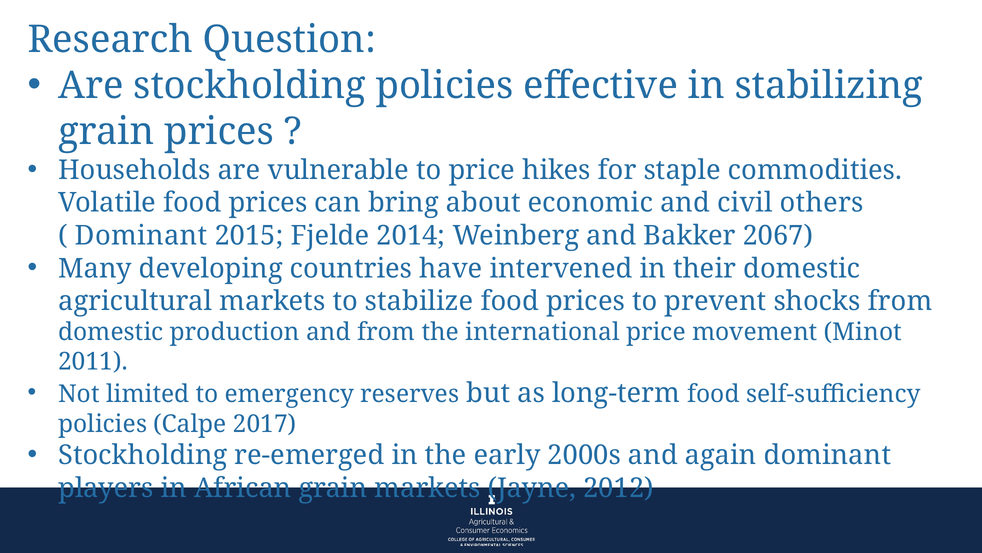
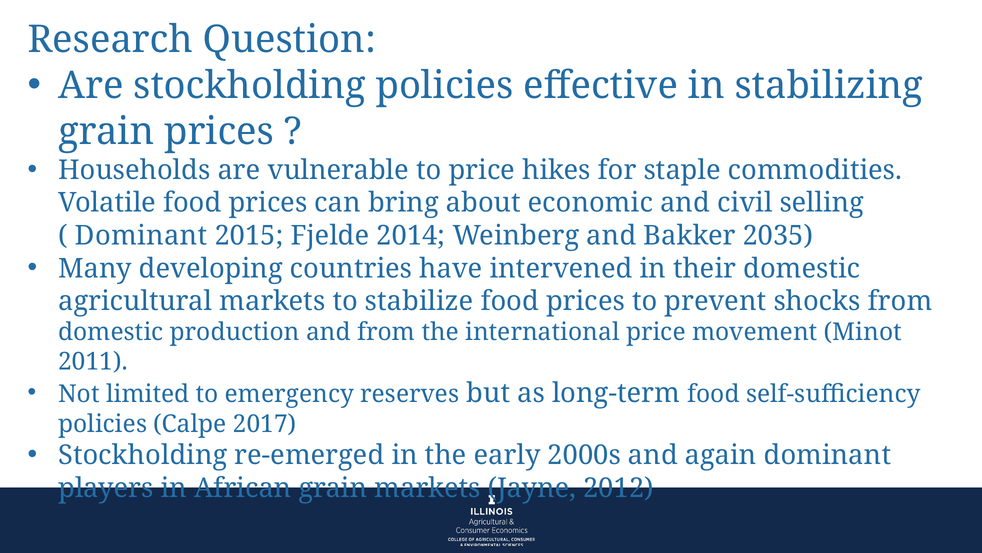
others: others -> selling
2067: 2067 -> 2035
